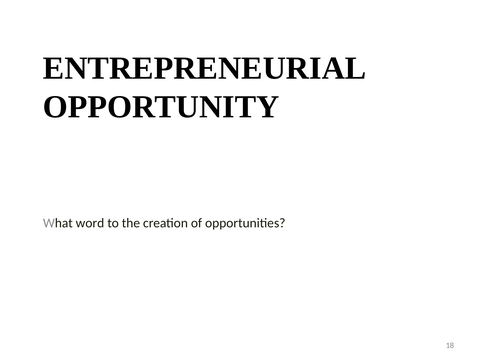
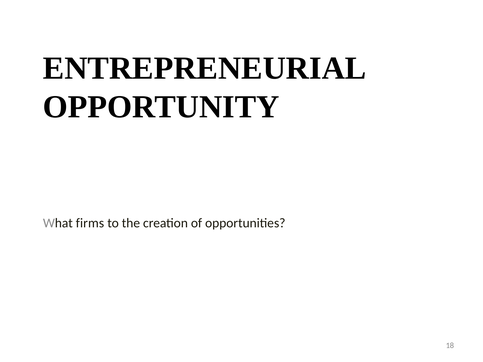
word: word -> firms
